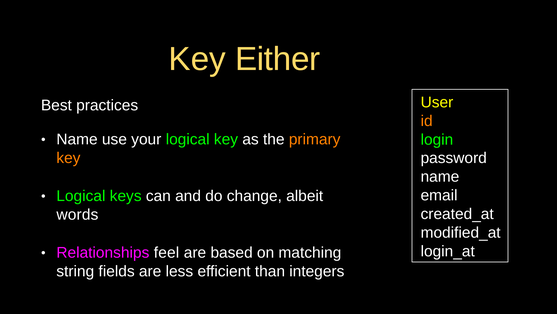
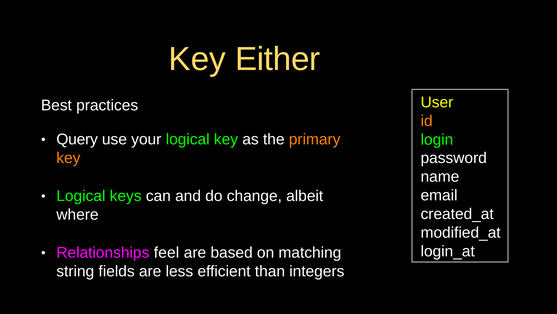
Name at (77, 139): Name -> Query
words: words -> where
